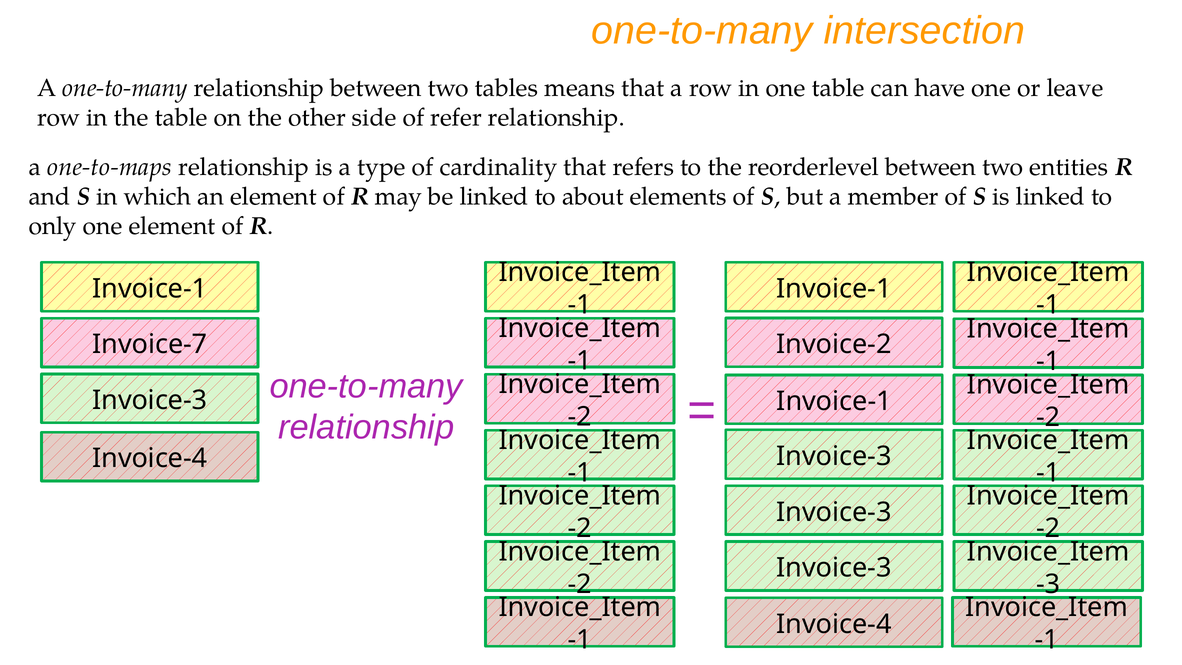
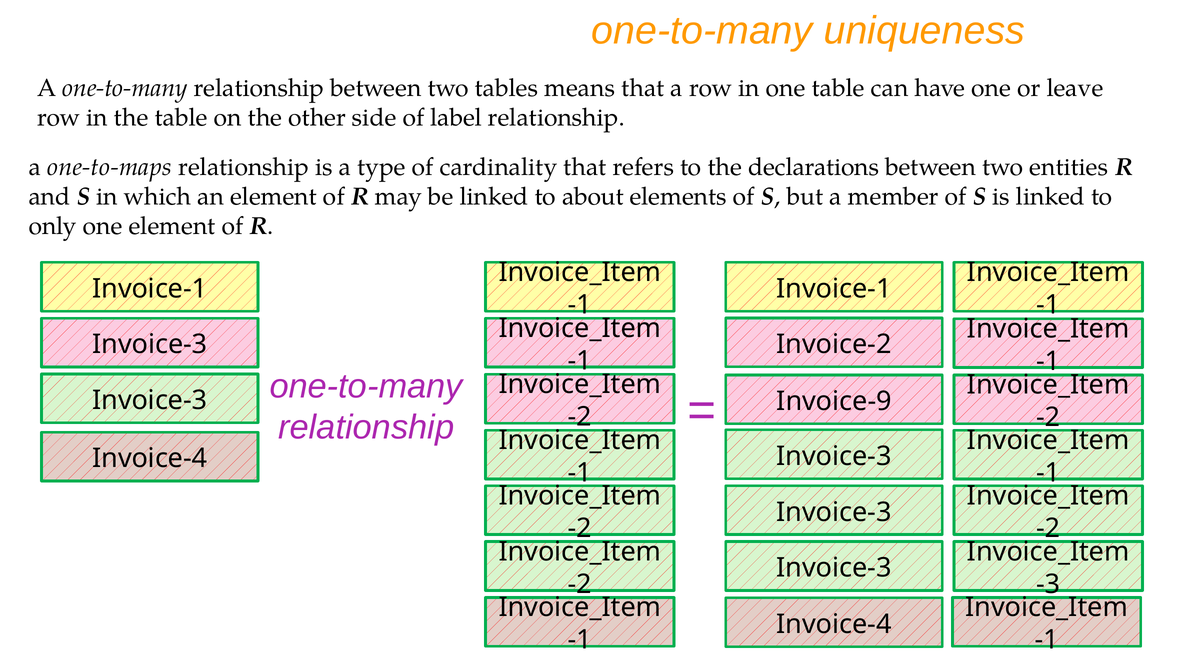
intersection: intersection -> uniqueness
refer: refer -> label
reorderlevel: reorderlevel -> declarations
Invoice-7 at (150, 344): Invoice-7 -> Invoice-3
Invoice-1 at (834, 401): Invoice-1 -> Invoice-9
